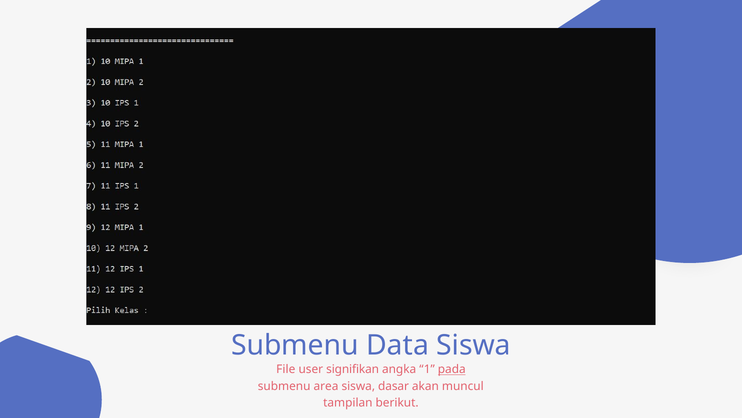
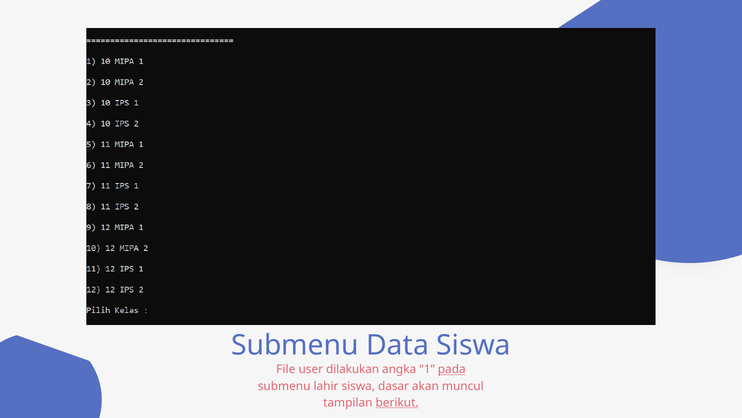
signifikan: signifikan -> dilakukan
area: area -> lahir
berikut underline: none -> present
